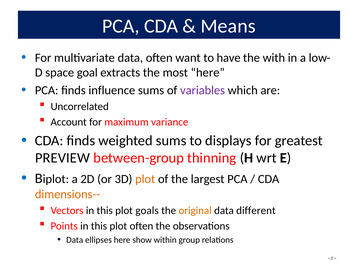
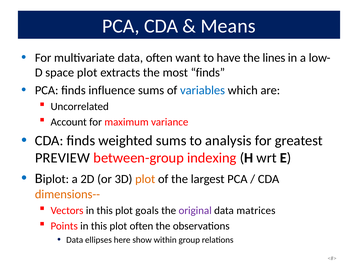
with: with -> lines
space goal: goal -> plot
most here: here -> finds
variables colour: purple -> blue
displays: displays -> analysis
thinning: thinning -> indexing
original colour: orange -> purple
different: different -> matrices
